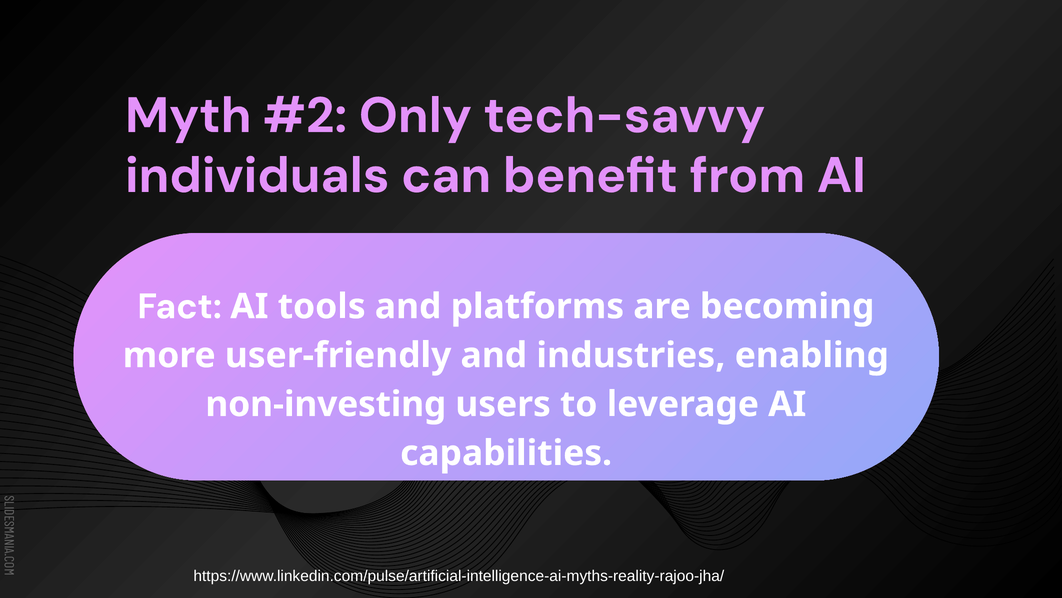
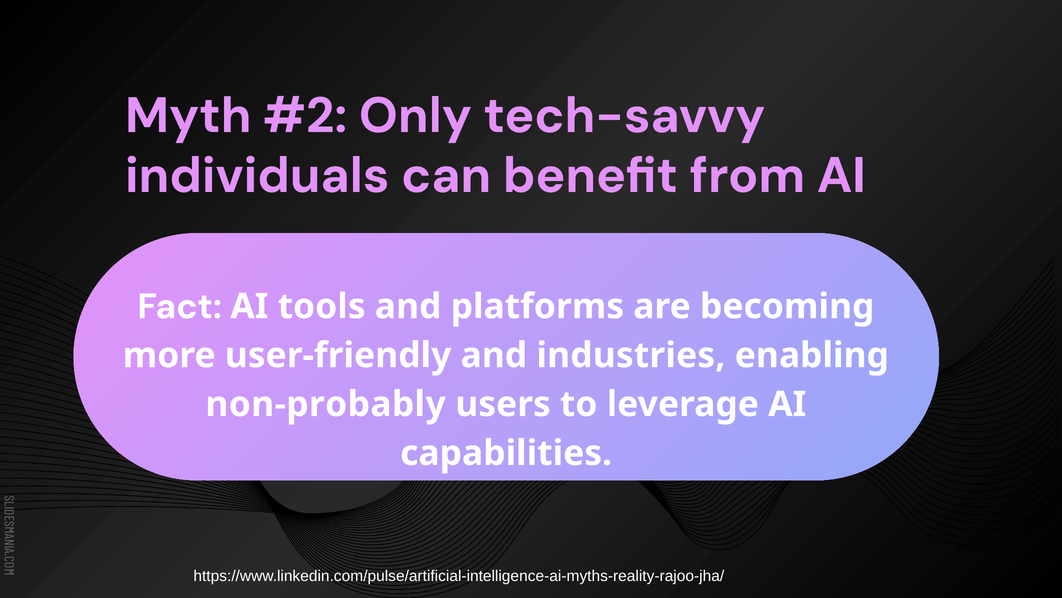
non-investing: non-investing -> non-probably
